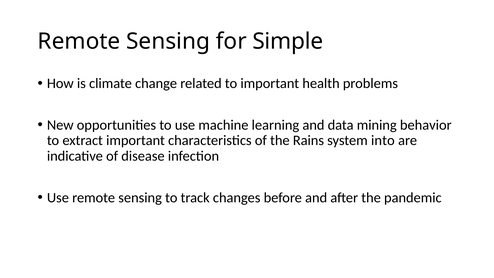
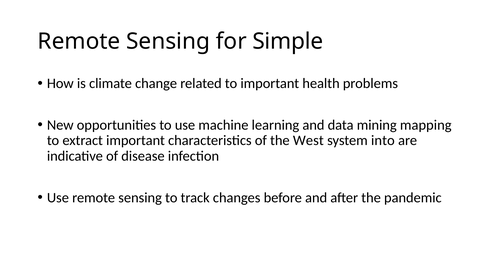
behavior: behavior -> mapping
Rains: Rains -> West
